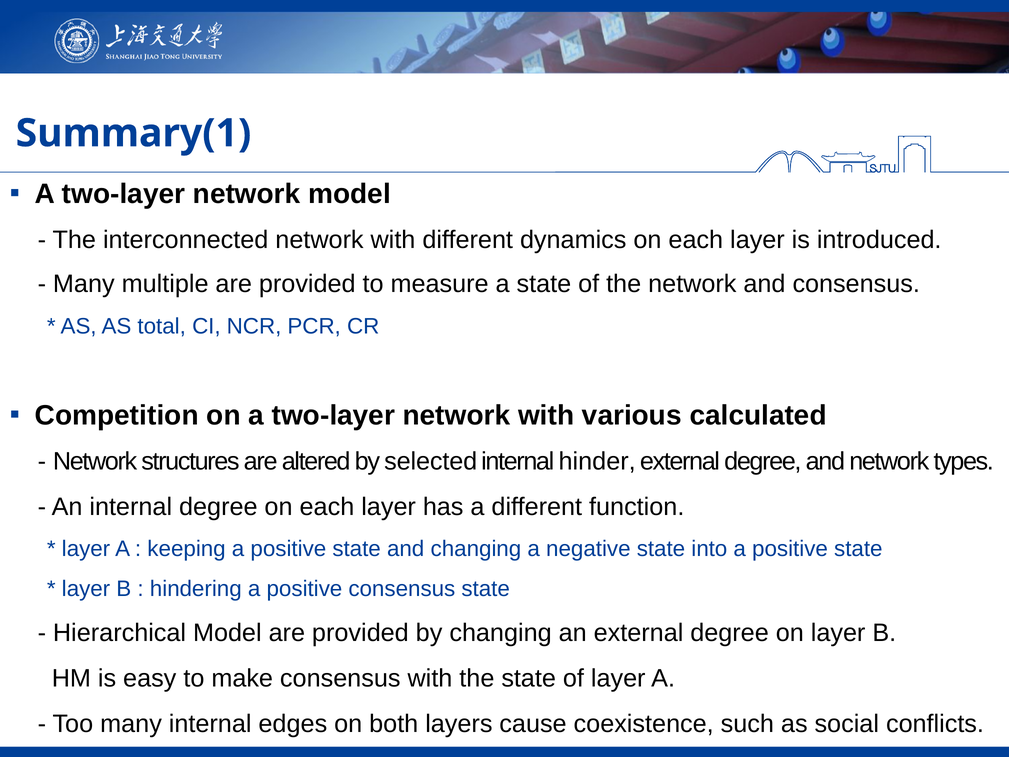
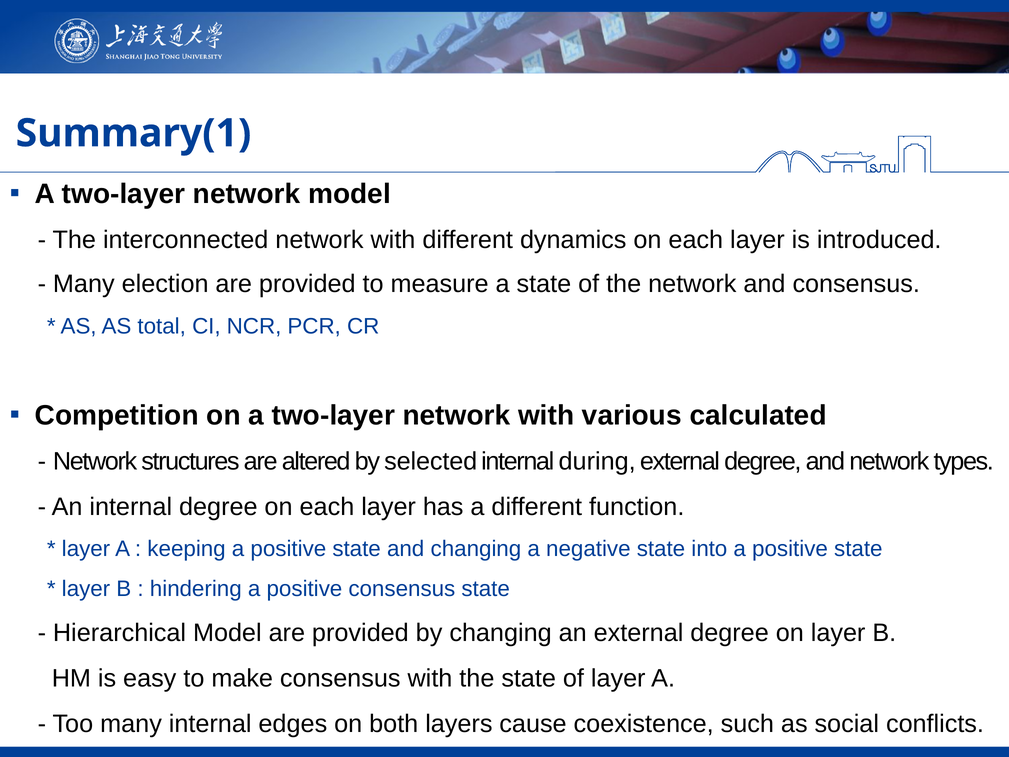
multiple: multiple -> election
hinder: hinder -> during
